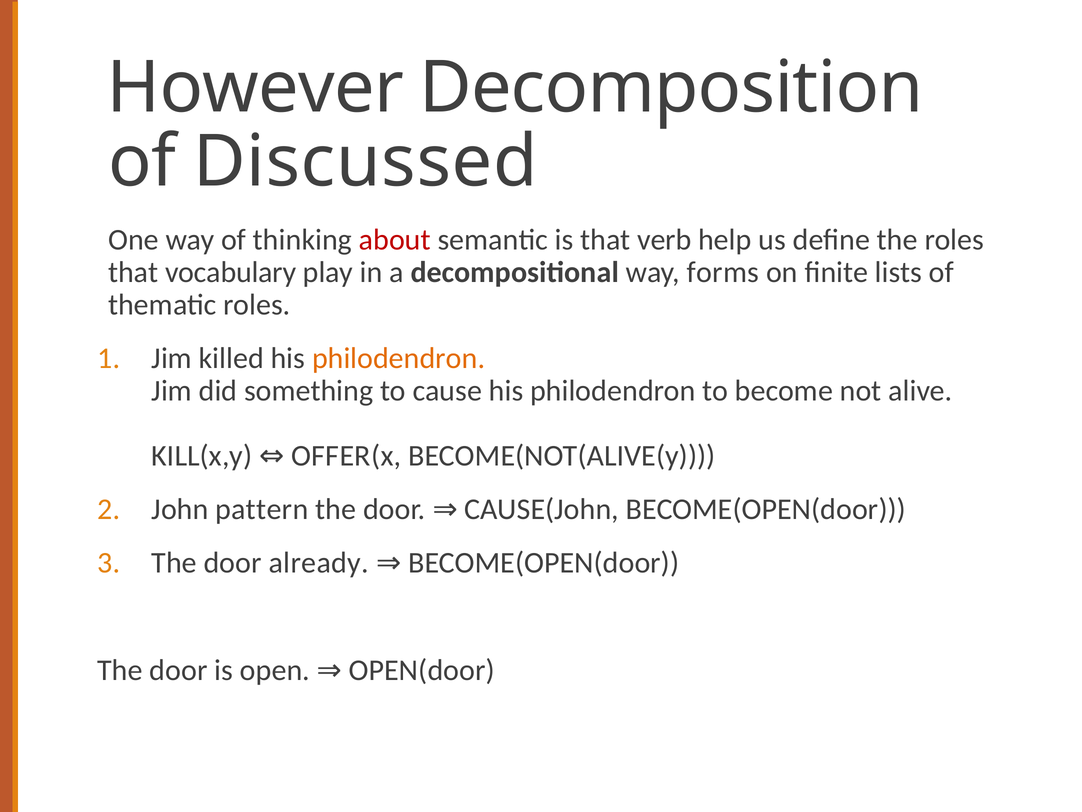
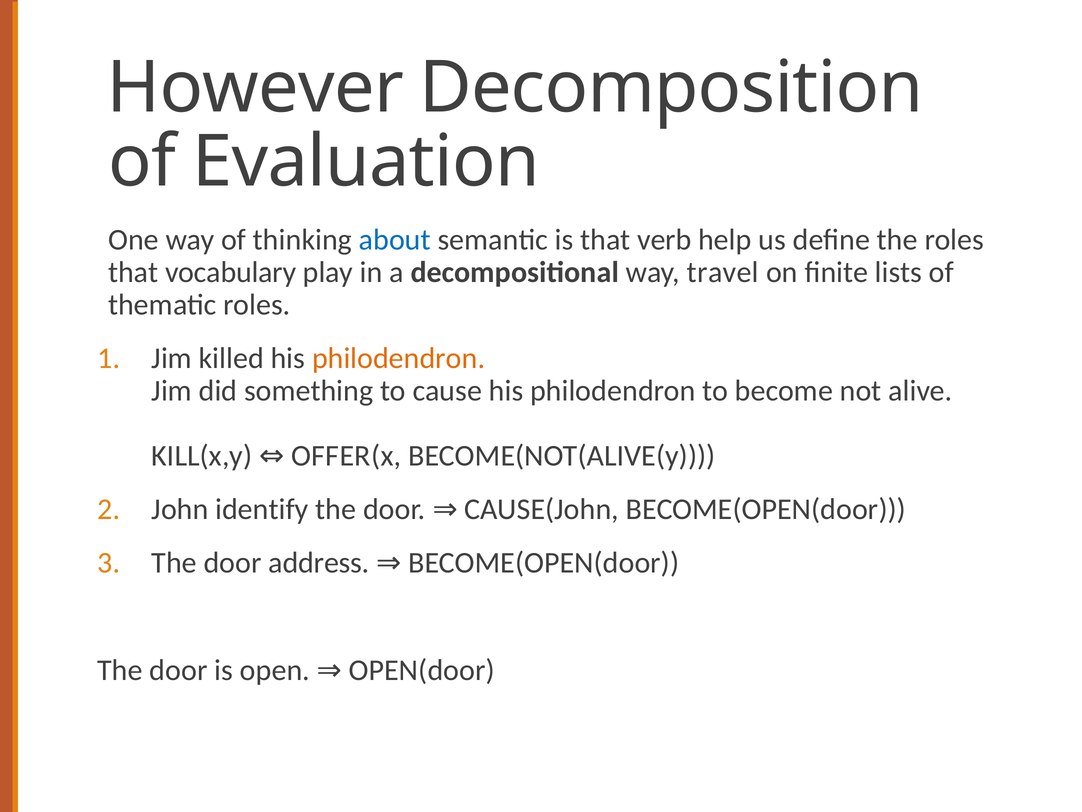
Discussed: Discussed -> Evaluation
about colour: red -> blue
forms: forms -> travel
pattern: pattern -> identify
already: already -> address
